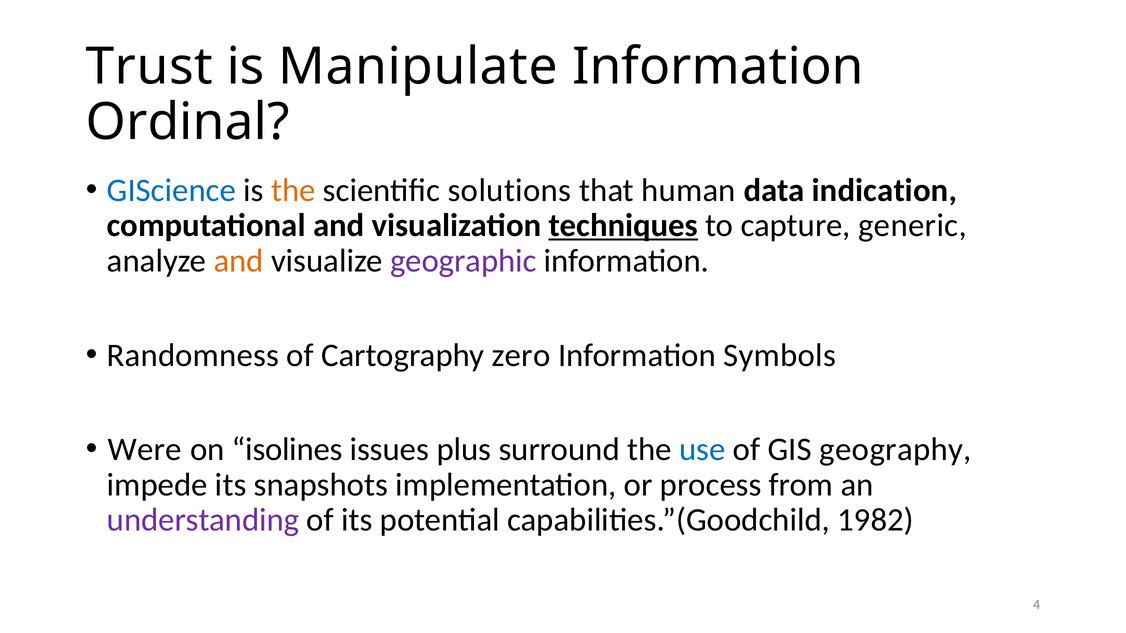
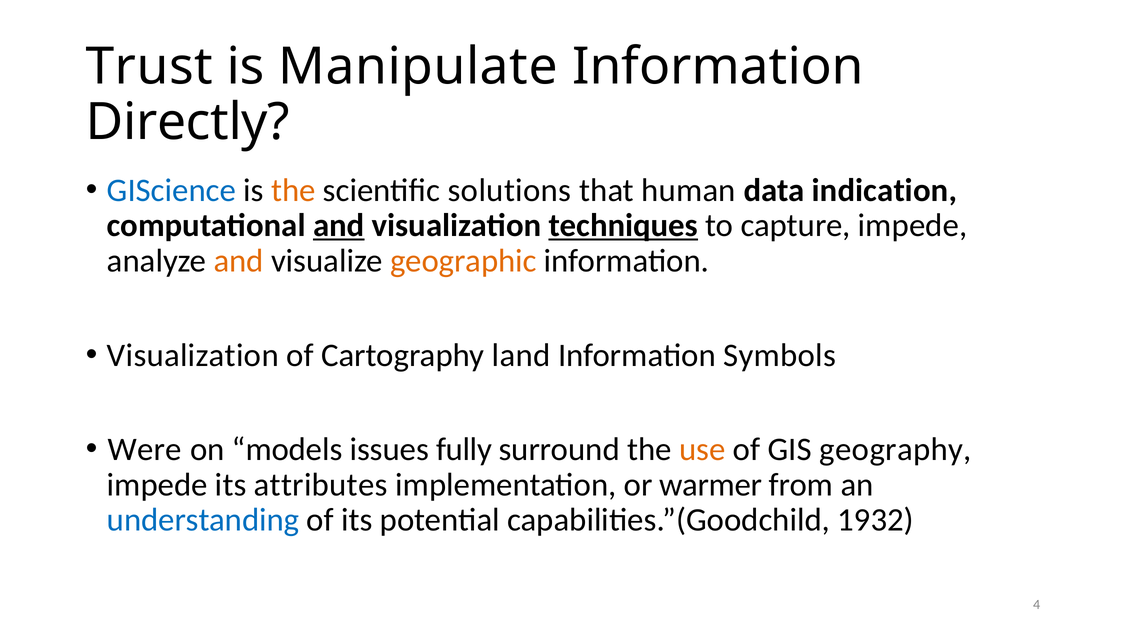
Ordinal: Ordinal -> Directly
and at (339, 226) underline: none -> present
capture generic: generic -> impede
geographic colour: purple -> orange
Randomness at (193, 355): Randomness -> Visualization
zero: zero -> land
isolines: isolines -> models
plus: plus -> fully
use colour: blue -> orange
snapshots: snapshots -> attributes
process: process -> warmer
understanding colour: purple -> blue
1982: 1982 -> 1932
